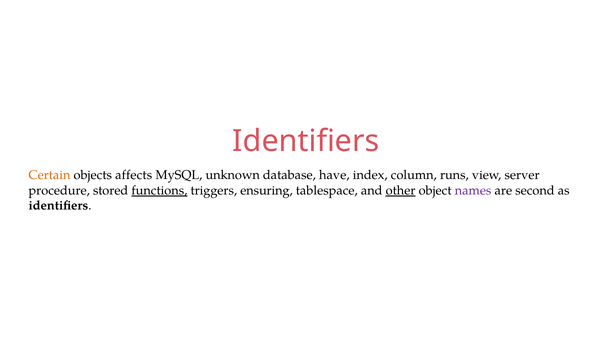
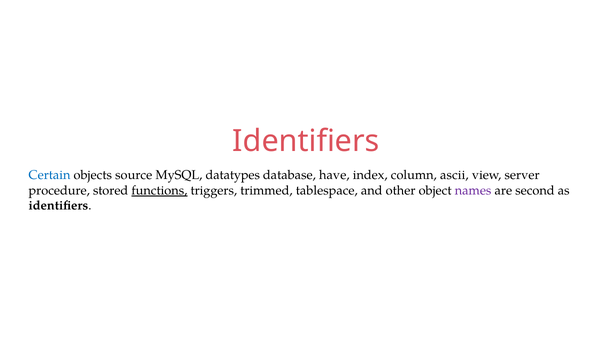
Certain colour: orange -> blue
affects: affects -> source
unknown: unknown -> datatypes
runs: runs -> ascii
ensuring: ensuring -> trimmed
other underline: present -> none
